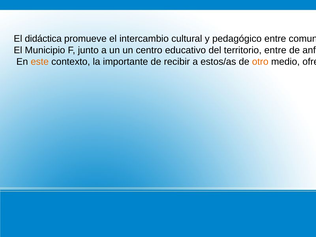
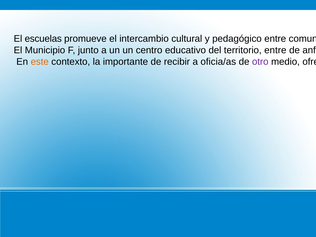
El didáctica: didáctica -> escuelas
estos/as: estos/as -> oficia/as
otro colour: orange -> purple
